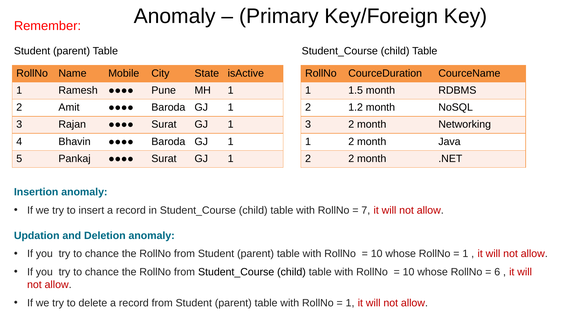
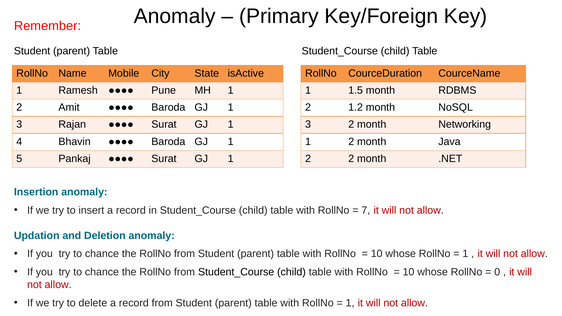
6: 6 -> 0
